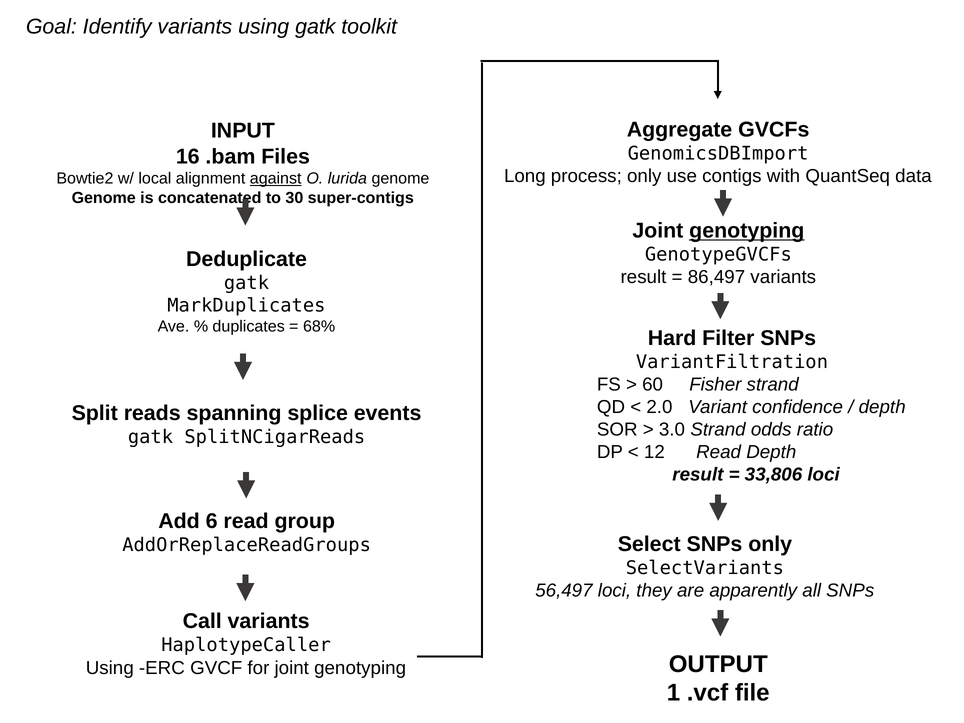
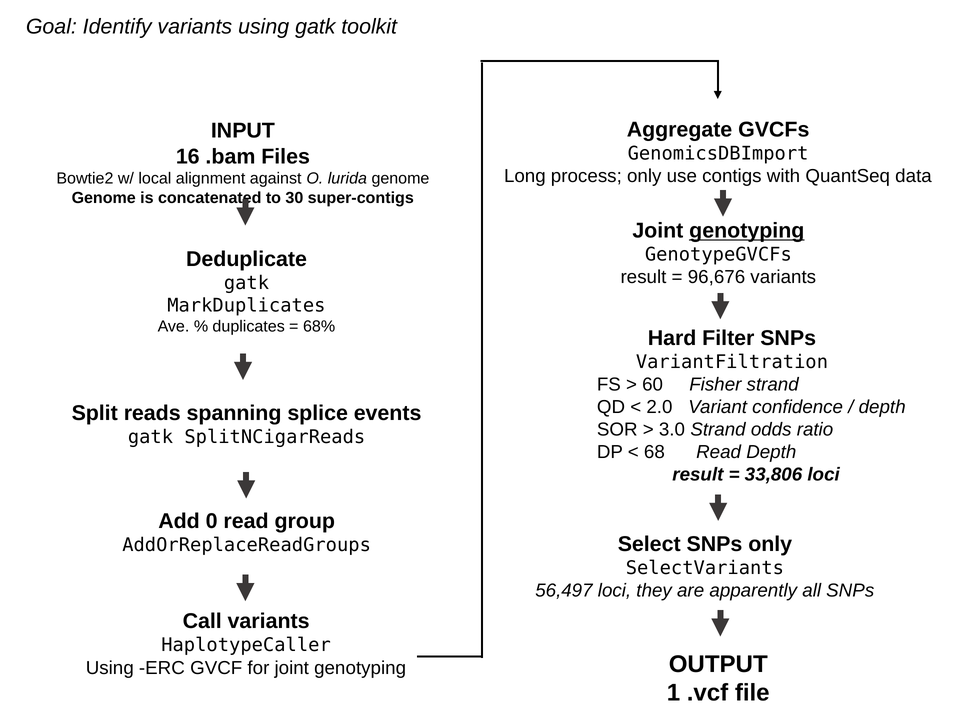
against underline: present -> none
86,497: 86,497 -> 96,676
12: 12 -> 68
6: 6 -> 0
